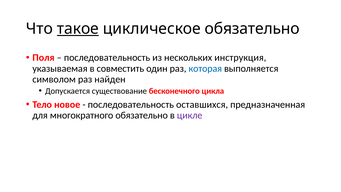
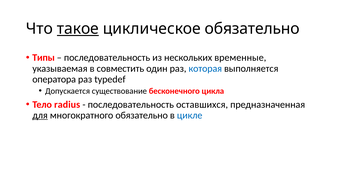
Поля: Поля -> Типы
инструкция: инструкция -> временные
символом: символом -> оператора
найден: найден -> typedef
новое: новое -> radius
для underline: none -> present
цикле colour: purple -> blue
